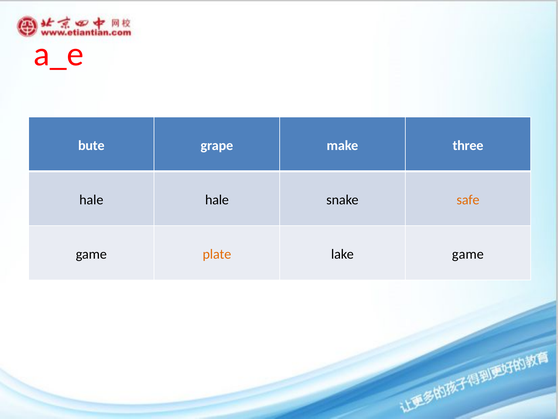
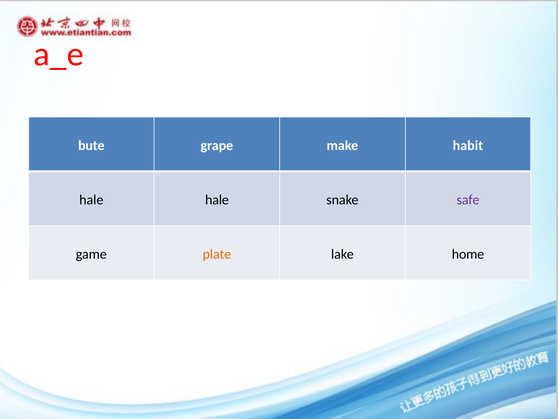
three: three -> habit
safe colour: orange -> purple
lake game: game -> home
